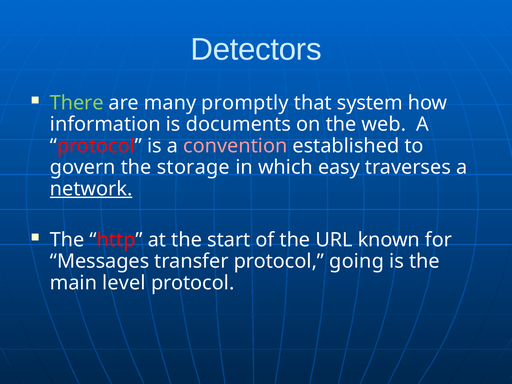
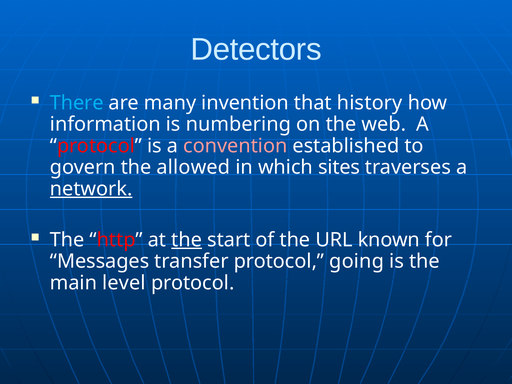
There colour: light green -> light blue
promptly: promptly -> invention
system: system -> history
documents: documents -> numbering
storage: storage -> allowed
easy: easy -> sites
the at (187, 240) underline: none -> present
